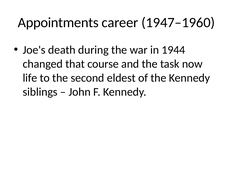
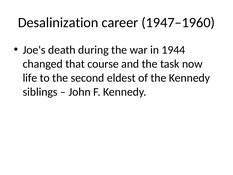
Appointments: Appointments -> Desalinization
